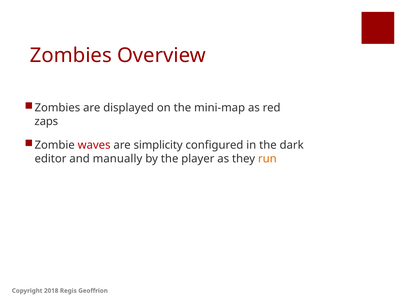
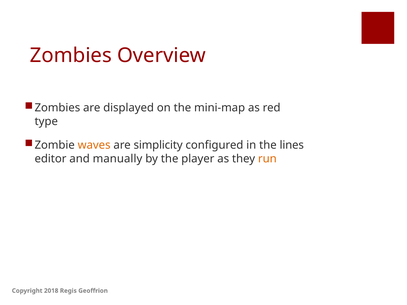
zaps: zaps -> type
waves colour: red -> orange
dark: dark -> lines
